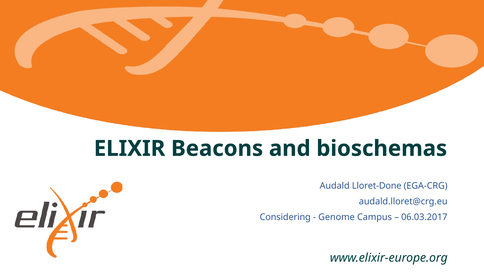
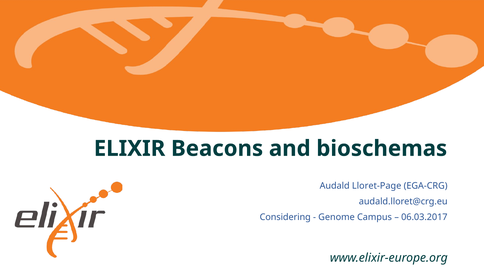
Lloret-Done: Lloret-Done -> Lloret-Page
